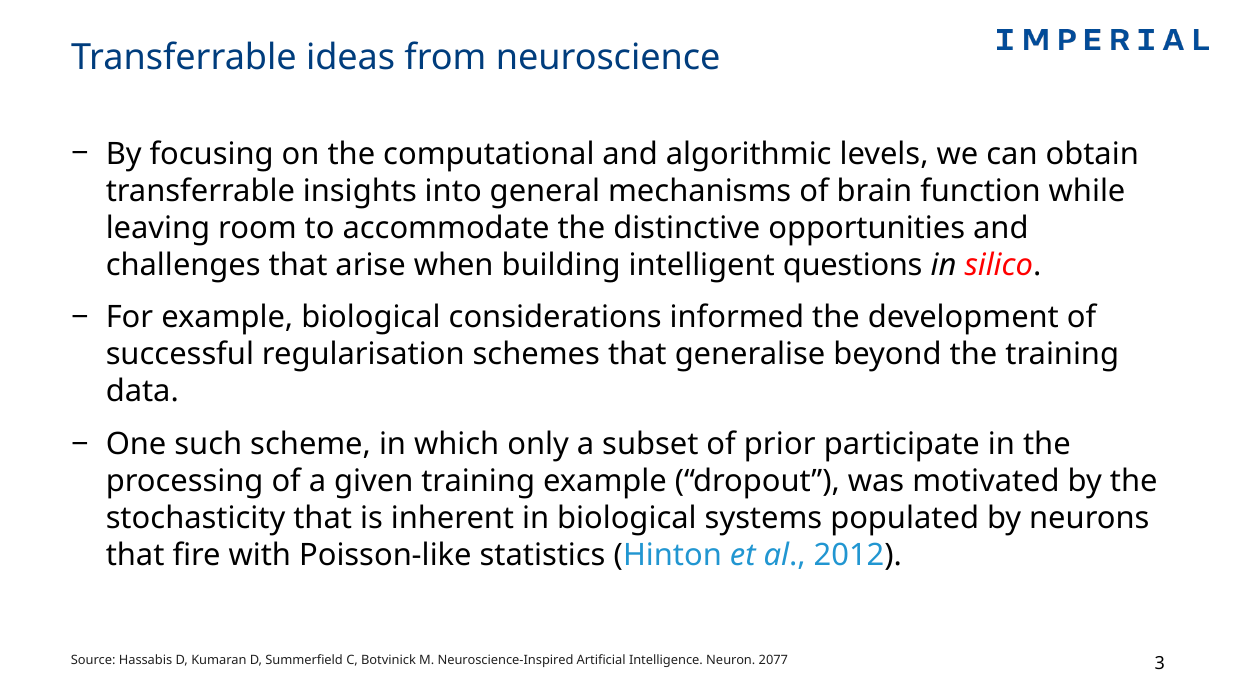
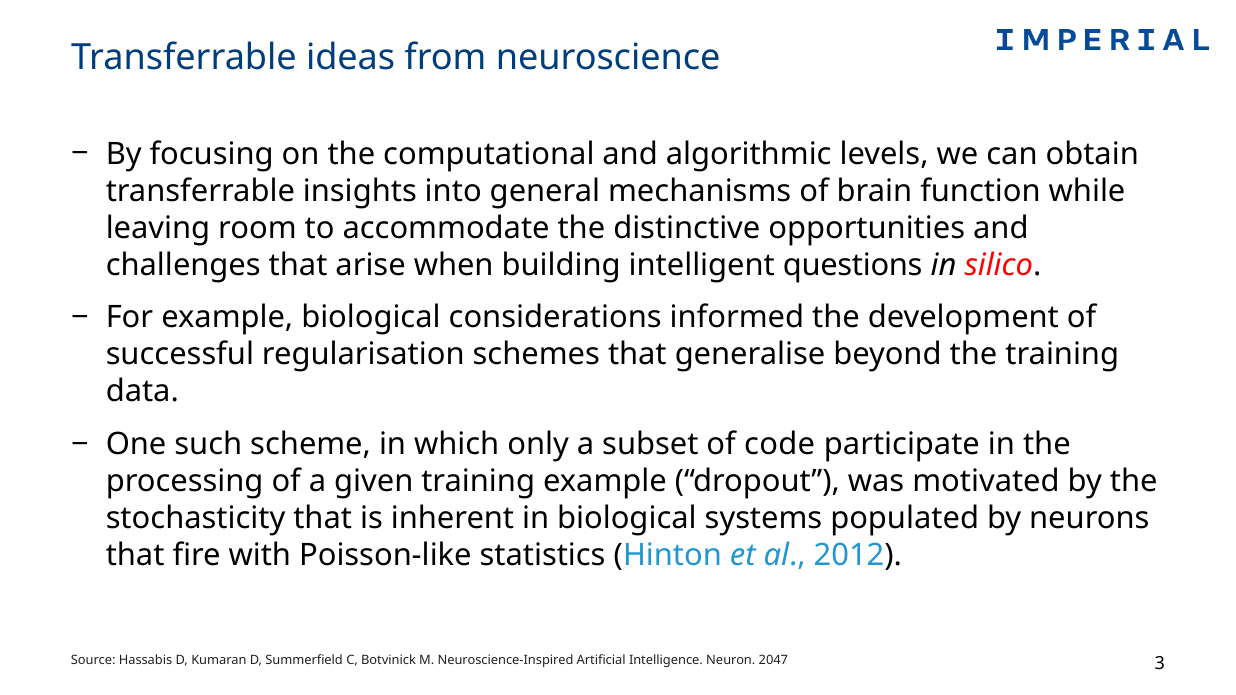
prior: prior -> code
2077: 2077 -> 2047
